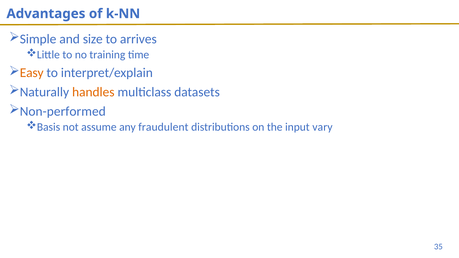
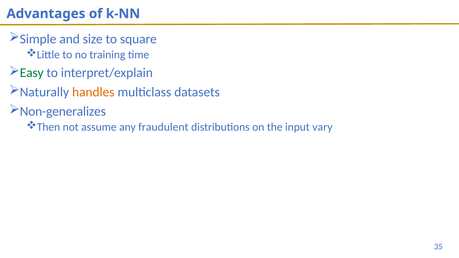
arrives: arrives -> square
Easy colour: orange -> green
Non-performed: Non-performed -> Non-generalizes
Basis: Basis -> Then
